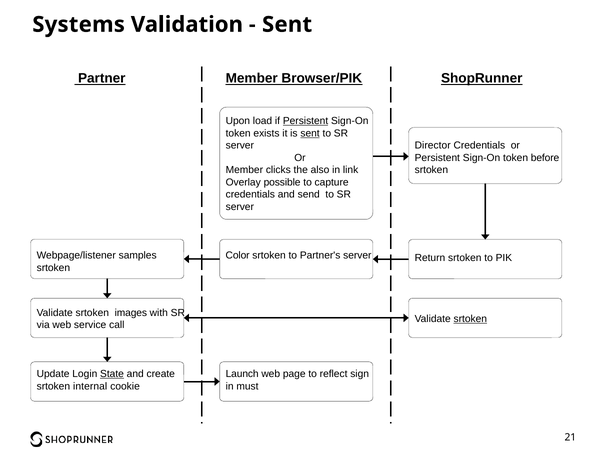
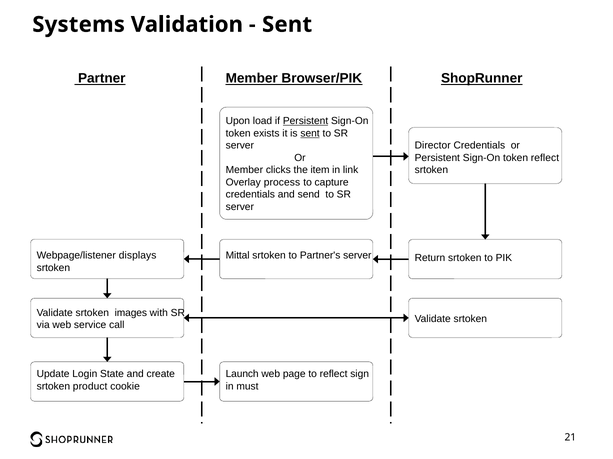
token before: before -> reflect
also: also -> item
possible: possible -> process
samples: samples -> displays
Color: Color -> Mittal
srtoken at (470, 319) underline: present -> none
State underline: present -> none
internal: internal -> product
